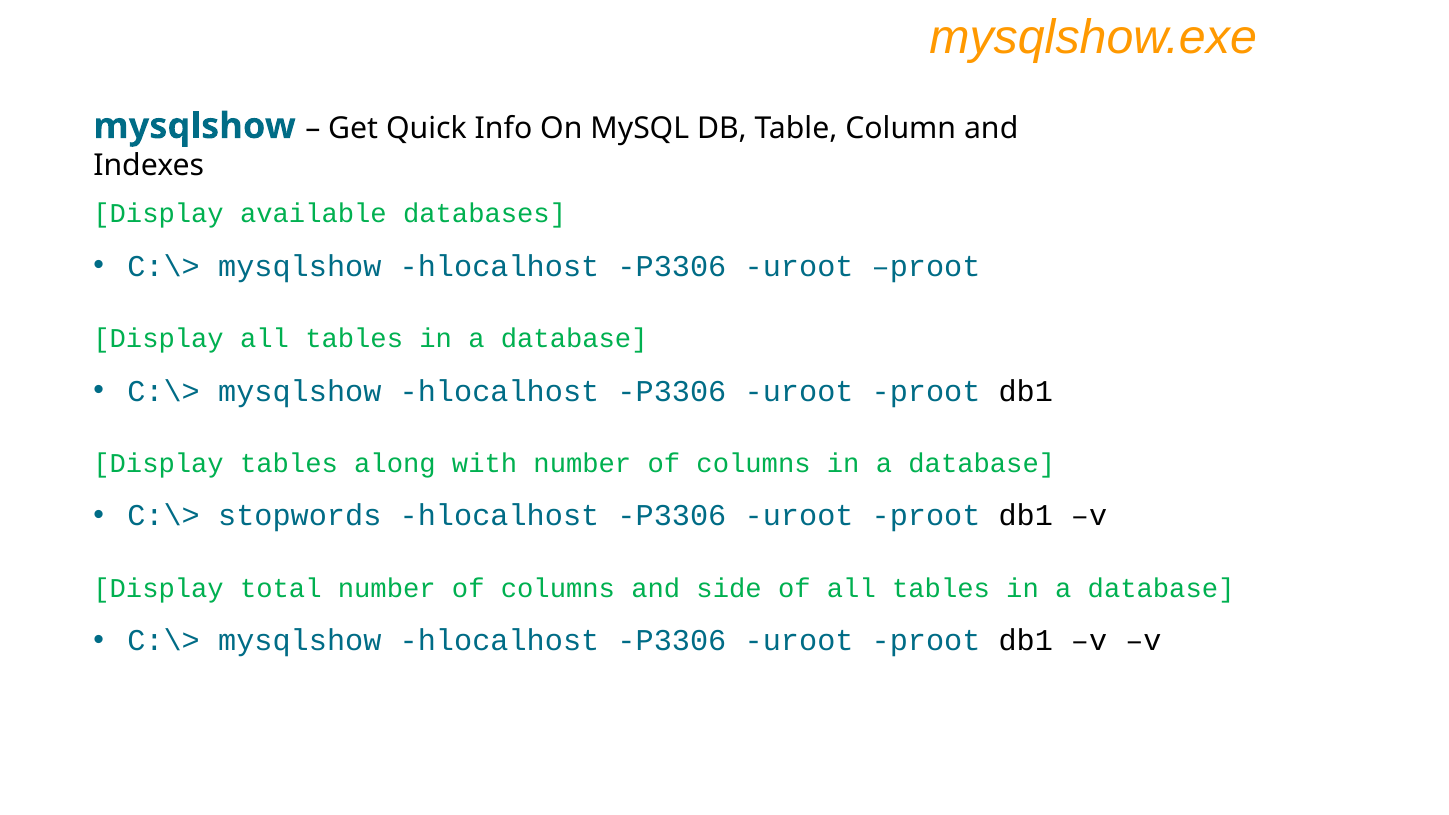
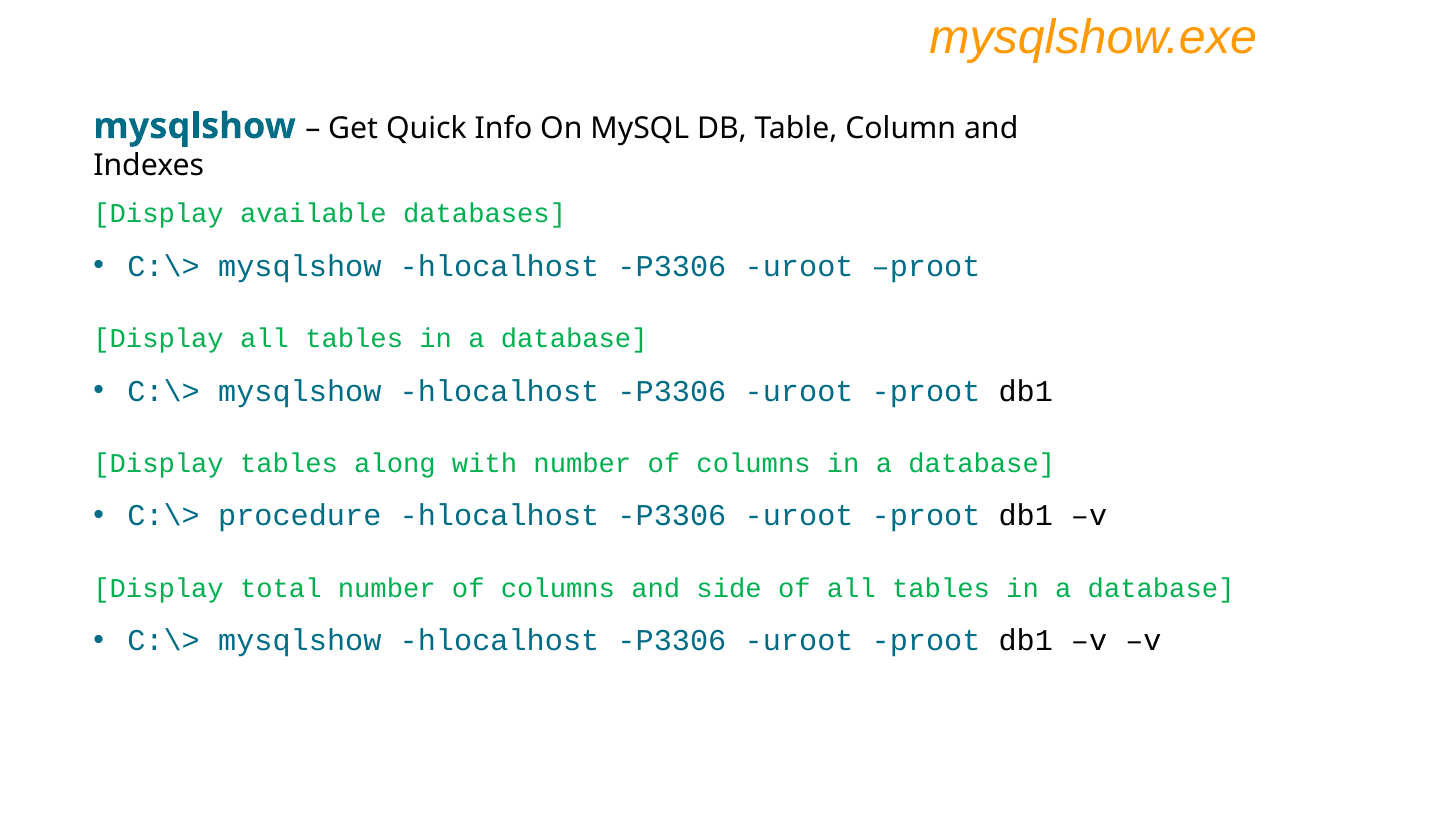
stopwords: stopwords -> procedure
